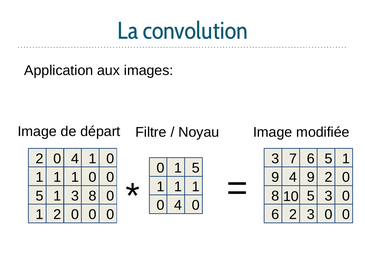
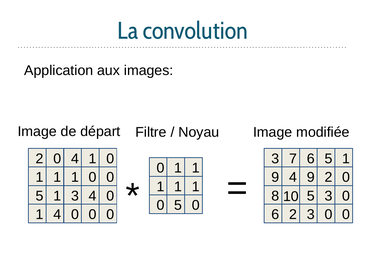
5 at (196, 168): 5 -> 1
3 8: 8 -> 4
4 at (178, 205): 4 -> 5
1 2: 2 -> 4
